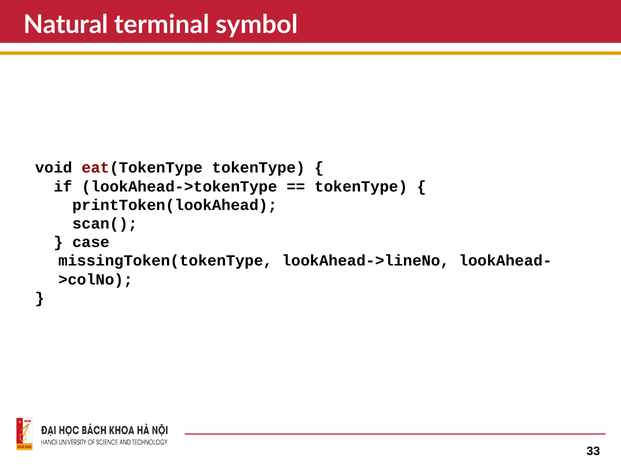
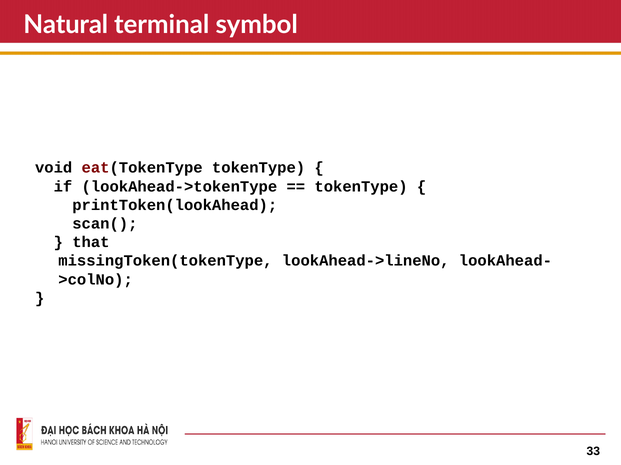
case: case -> that
